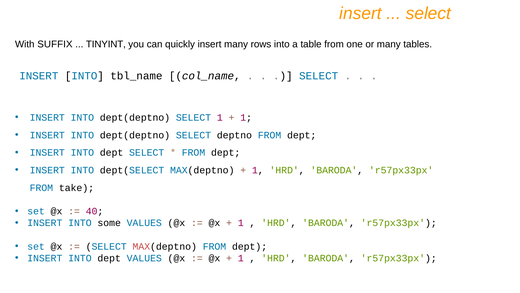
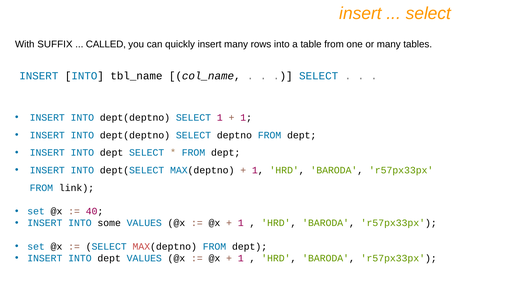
TINYINT: TINYINT -> CALLED
take: take -> link
